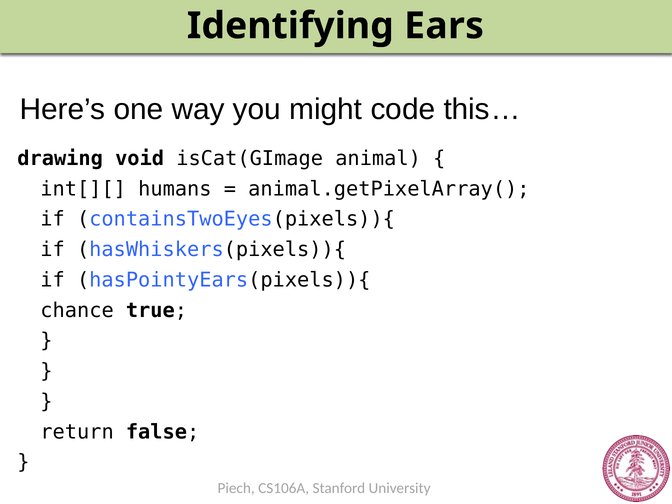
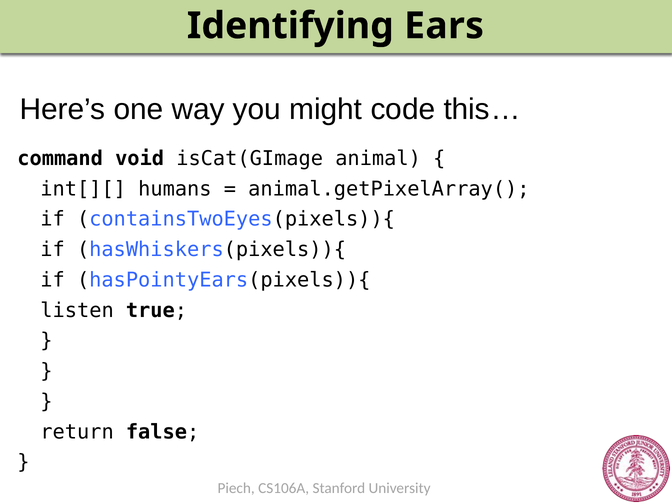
drawing: drawing -> command
chance: chance -> listen
